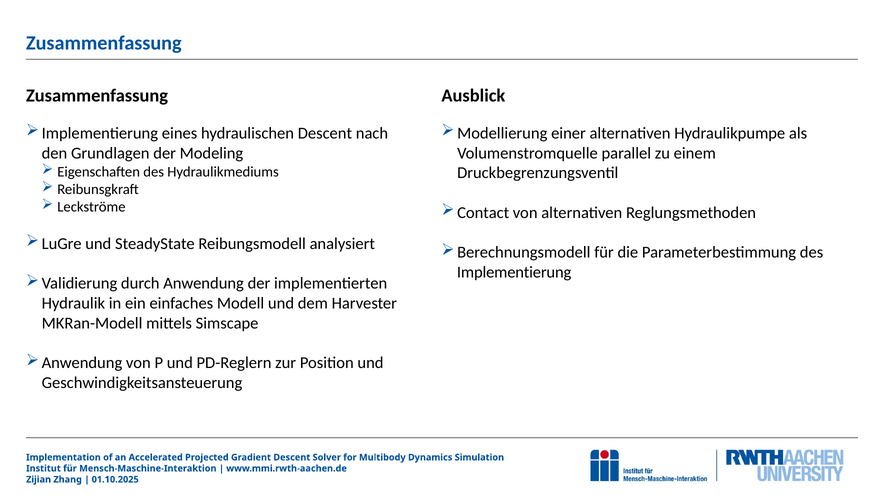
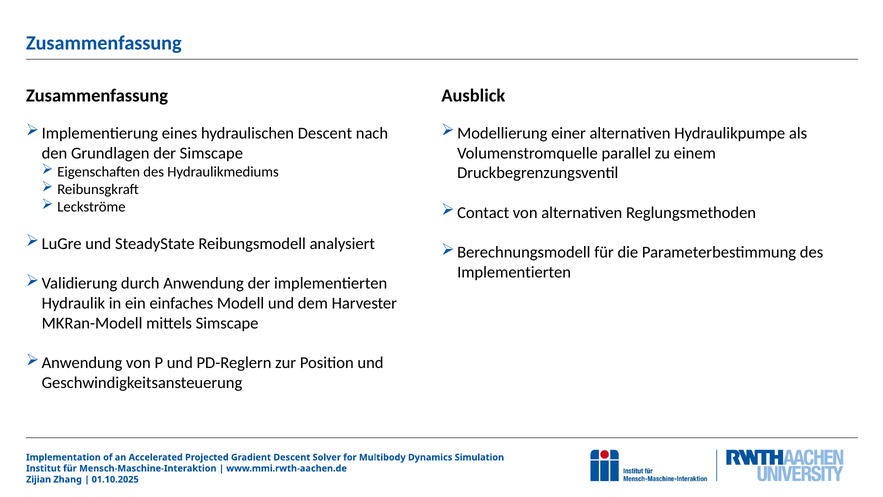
der Modeling: Modeling -> Simscape
Implementierung at (514, 272): Implementierung -> Implementierten
